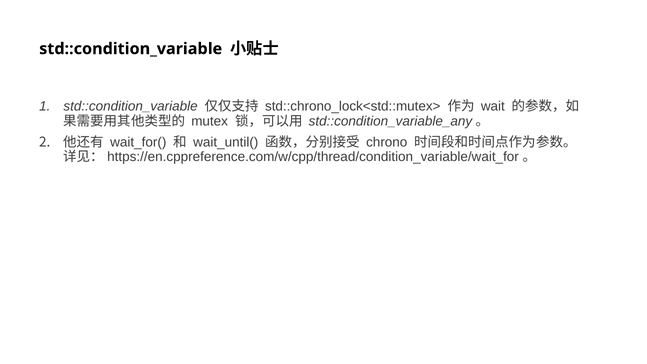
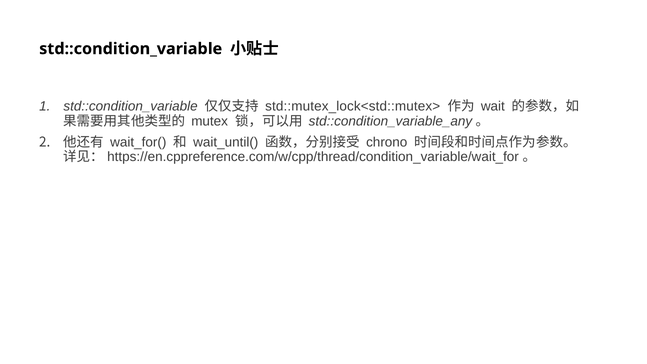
std::chrono_lock<std::mutex>: std::chrono_lock<std::mutex> -> std::mutex_lock<std::mutex>
